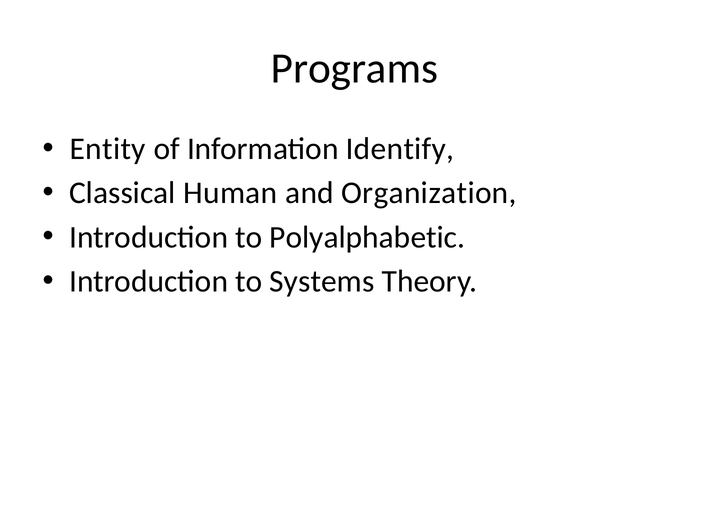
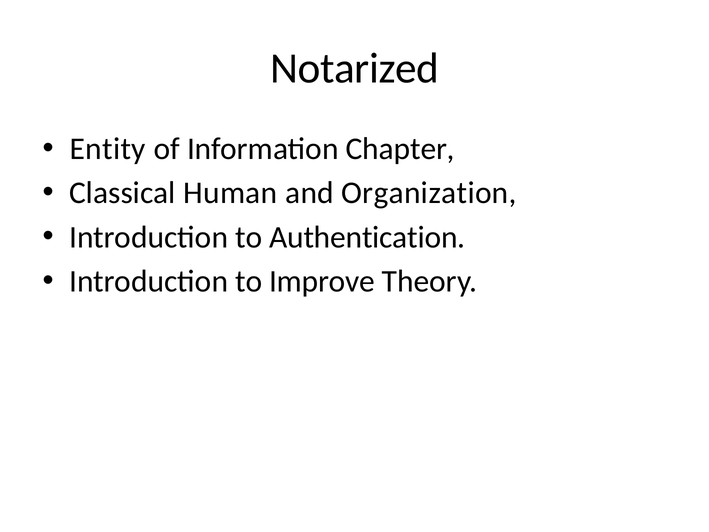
Programs: Programs -> Notarized
Identify: Identify -> Chapter
Polyalphabetic: Polyalphabetic -> Authentication
Systems: Systems -> Improve
